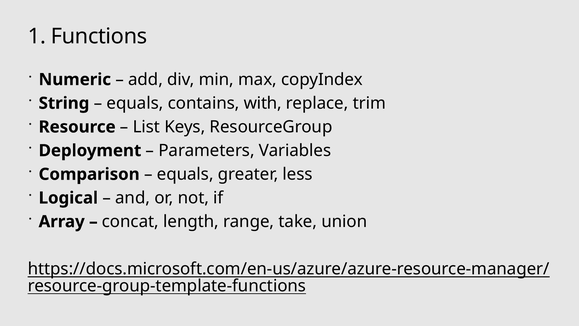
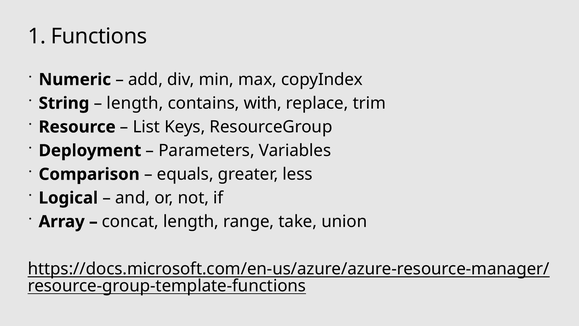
equals at (135, 103): equals -> length
